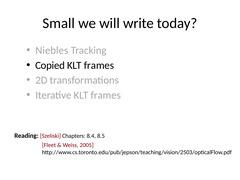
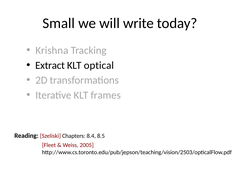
Niebles: Niebles -> Krishna
Copied: Copied -> Extract
frames at (99, 65): frames -> optical
